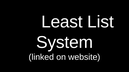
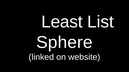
System: System -> Sphere
